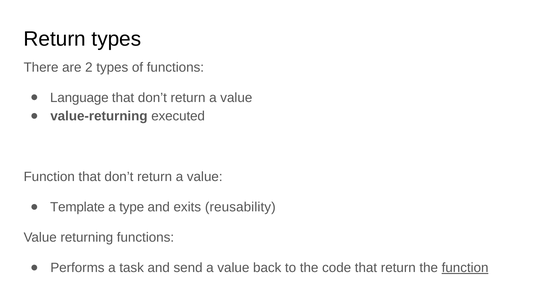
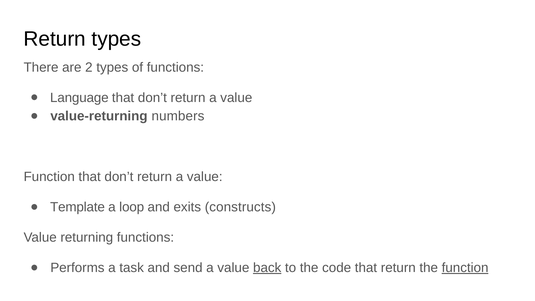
executed: executed -> numbers
type: type -> loop
reusability: reusability -> constructs
back underline: none -> present
